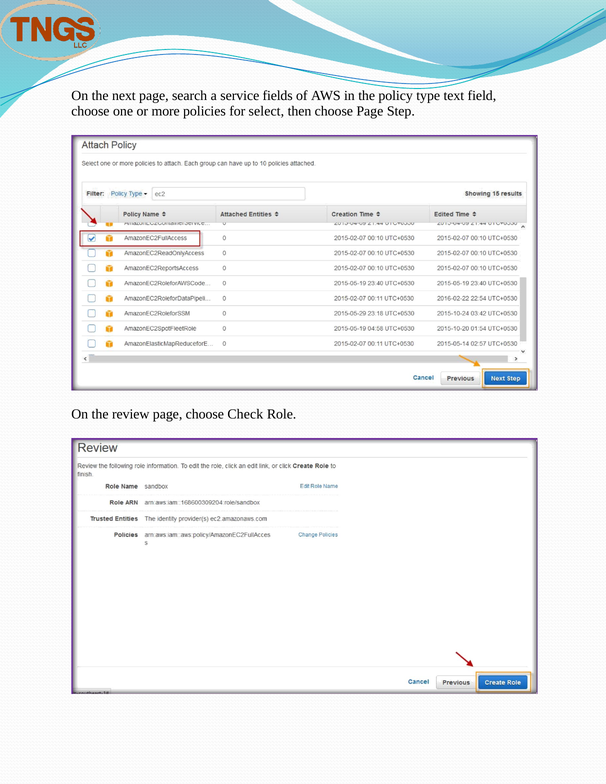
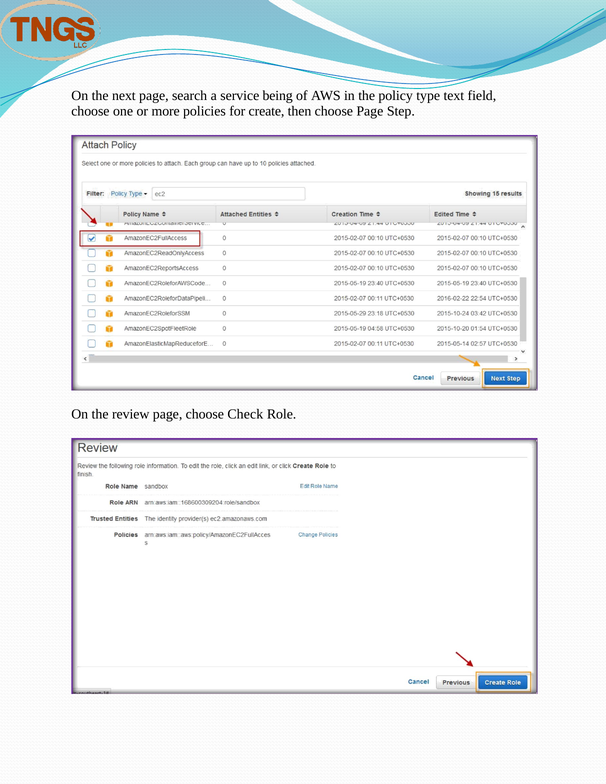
fields: fields -> being
select: select -> create
